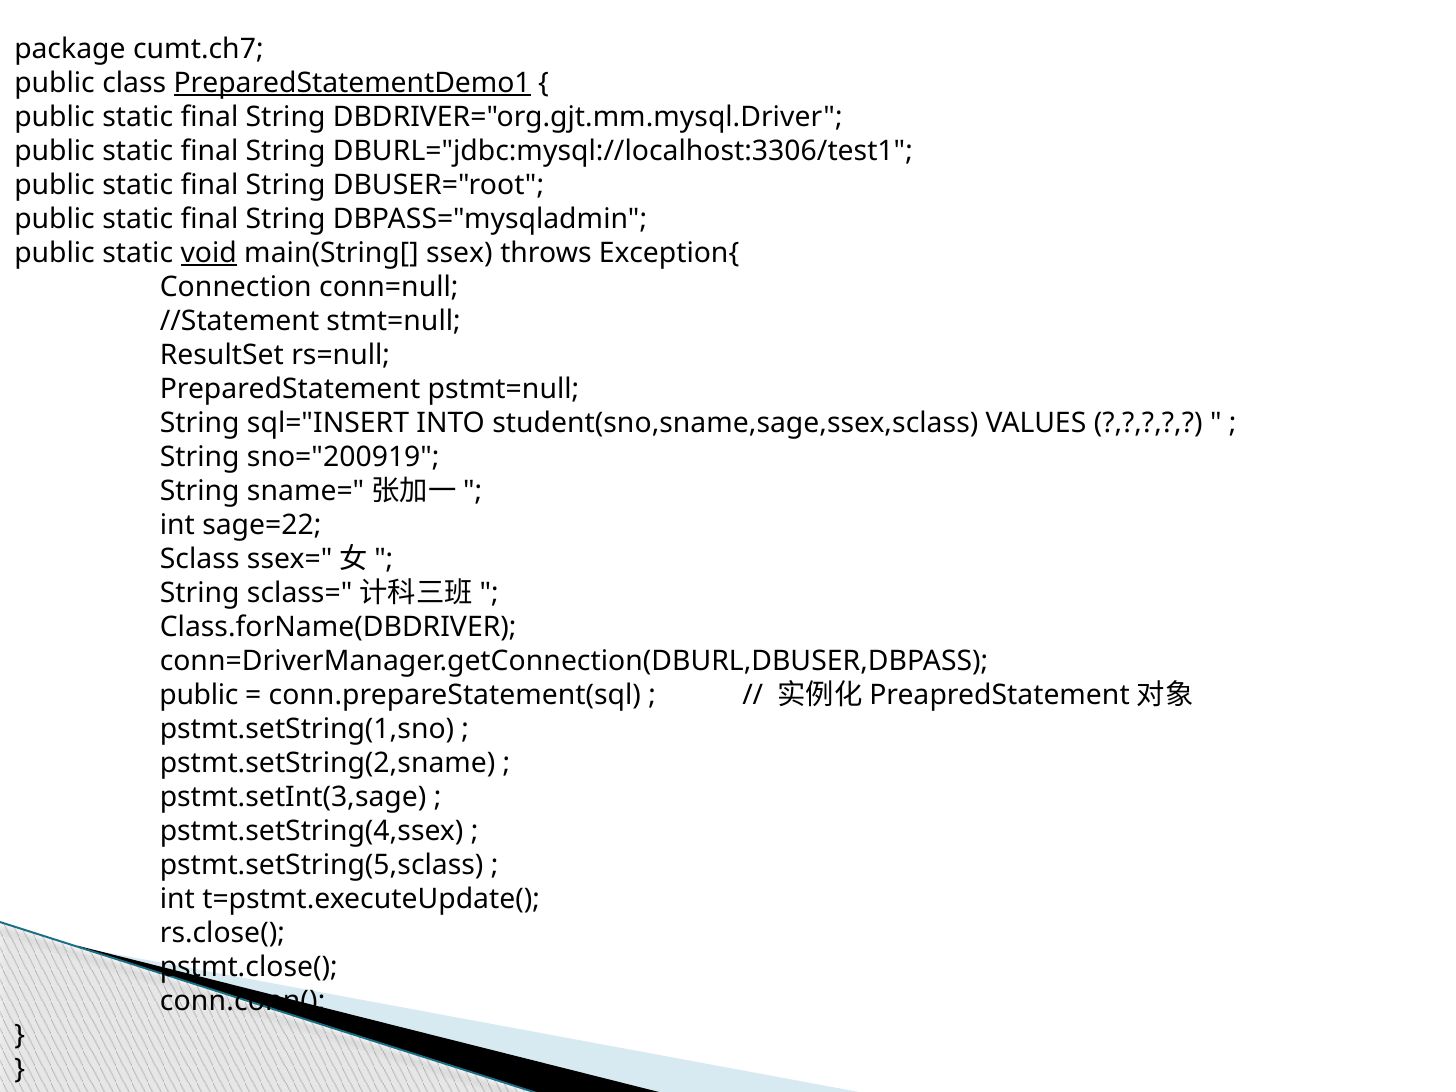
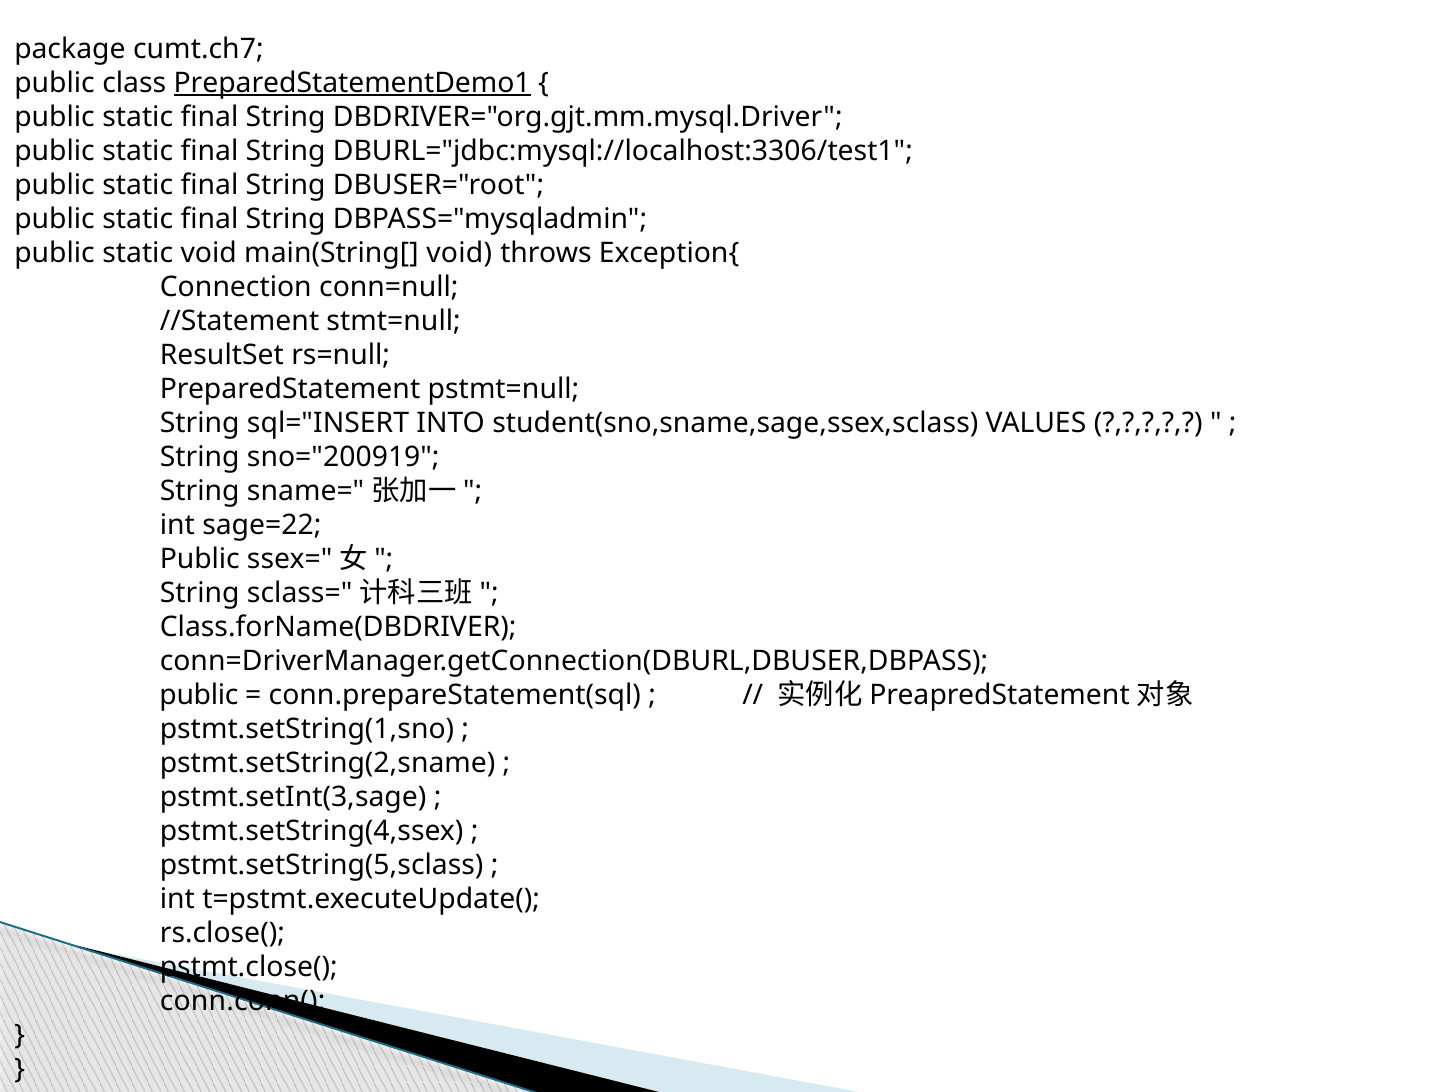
void at (209, 253) underline: present -> none
main(String[ ssex: ssex -> void
Sclass at (200, 559): Sclass -> Public
